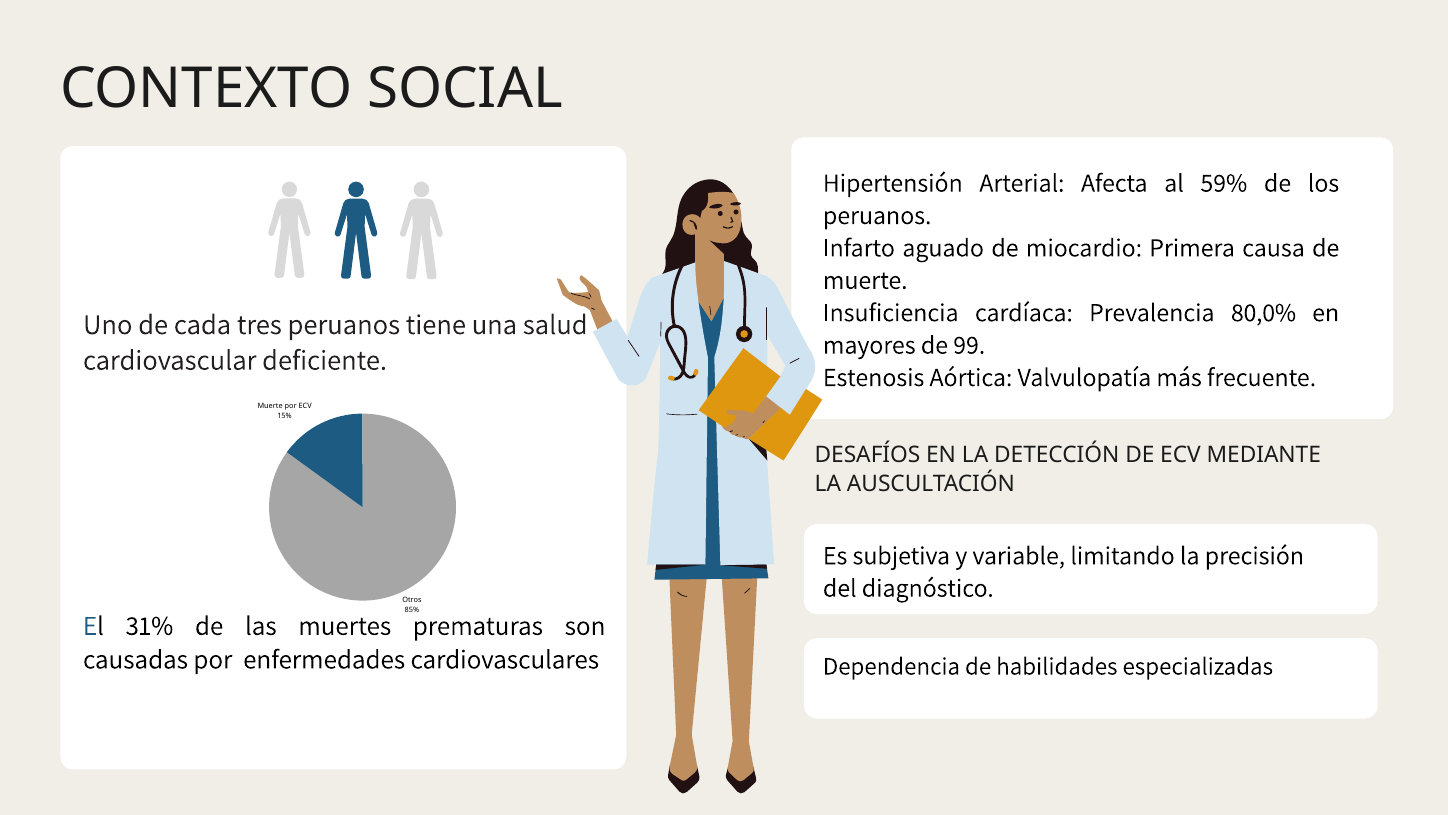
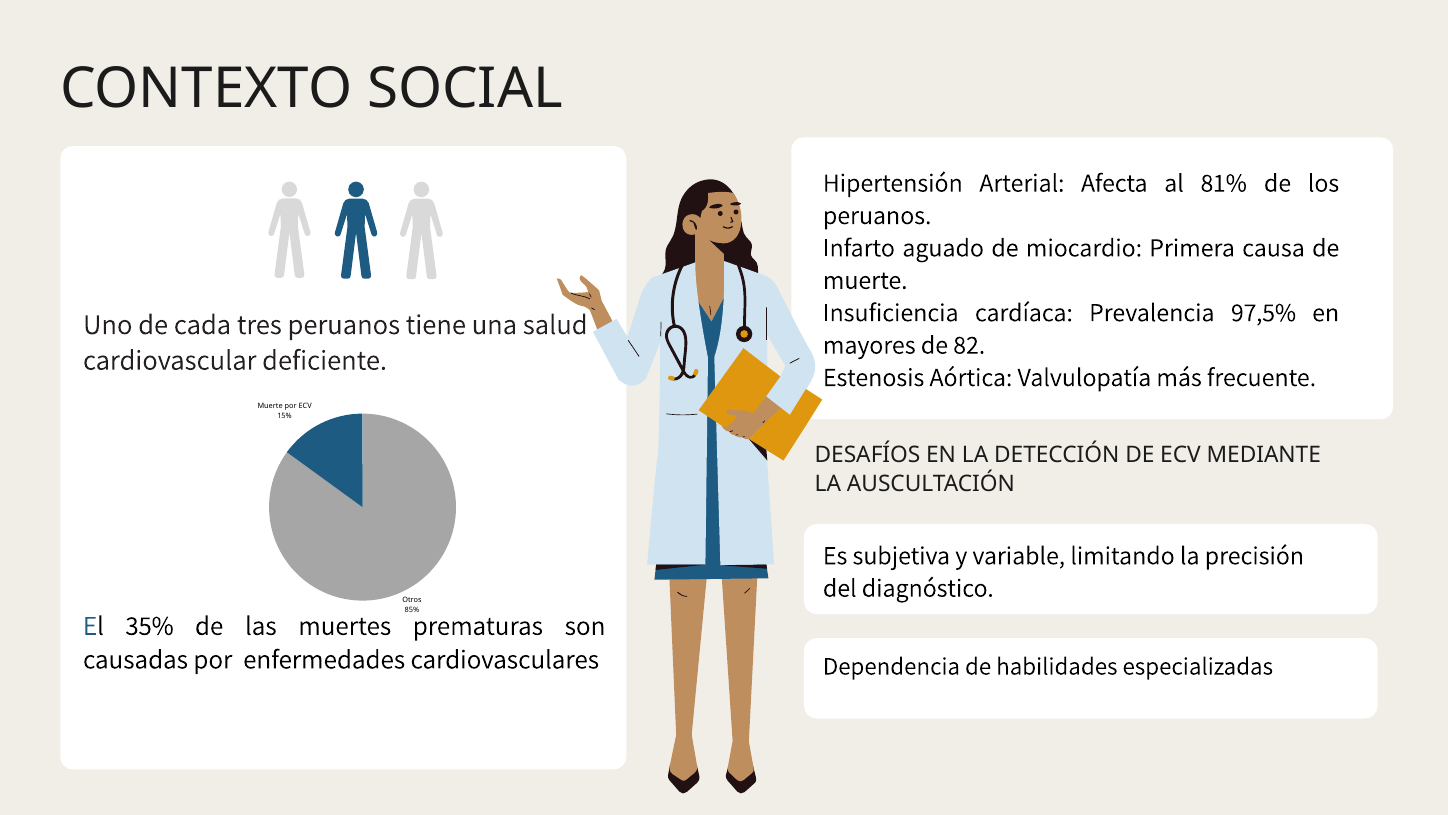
59%: 59% -> 81%
80,0%: 80,0% -> 97,5%
99: 99 -> 82
31%: 31% -> 35%
